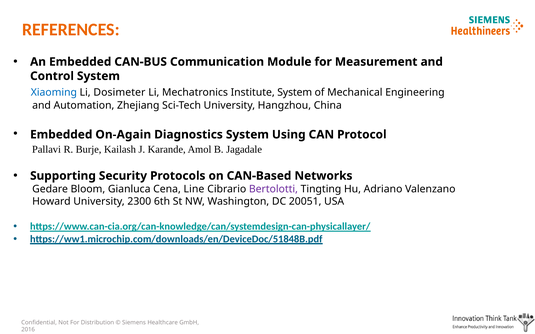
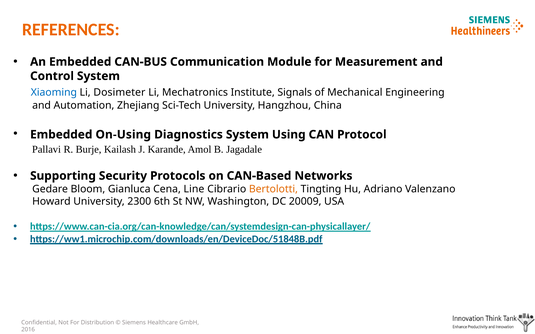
Institute System: System -> Signals
On-Again: On-Again -> On-Using
Bertolotti colour: purple -> orange
20051: 20051 -> 20009
